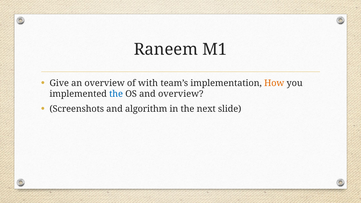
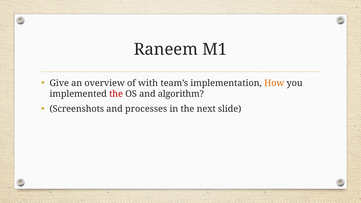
the at (116, 94) colour: blue -> red
and overview: overview -> algorithm
algorithm: algorithm -> processes
